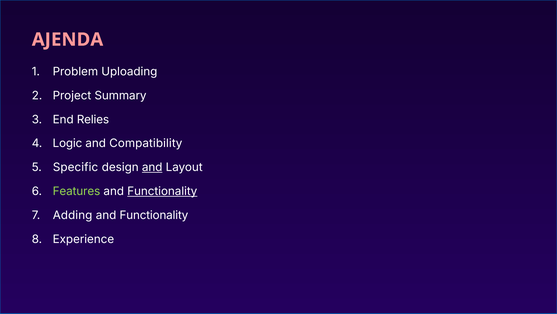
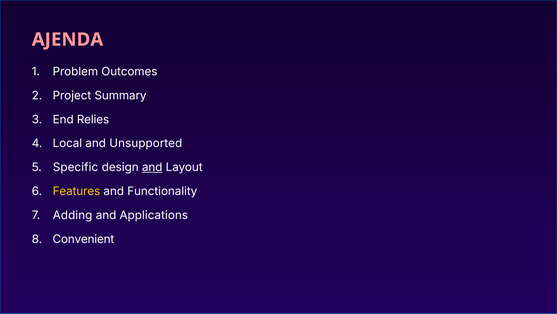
Uploading: Uploading -> Outcomes
Logic: Logic -> Local
Compatibility: Compatibility -> Unsupported
Features colour: light green -> yellow
Functionality at (162, 191) underline: present -> none
Functionality at (154, 215): Functionality -> Applications
Experience: Experience -> Convenient
